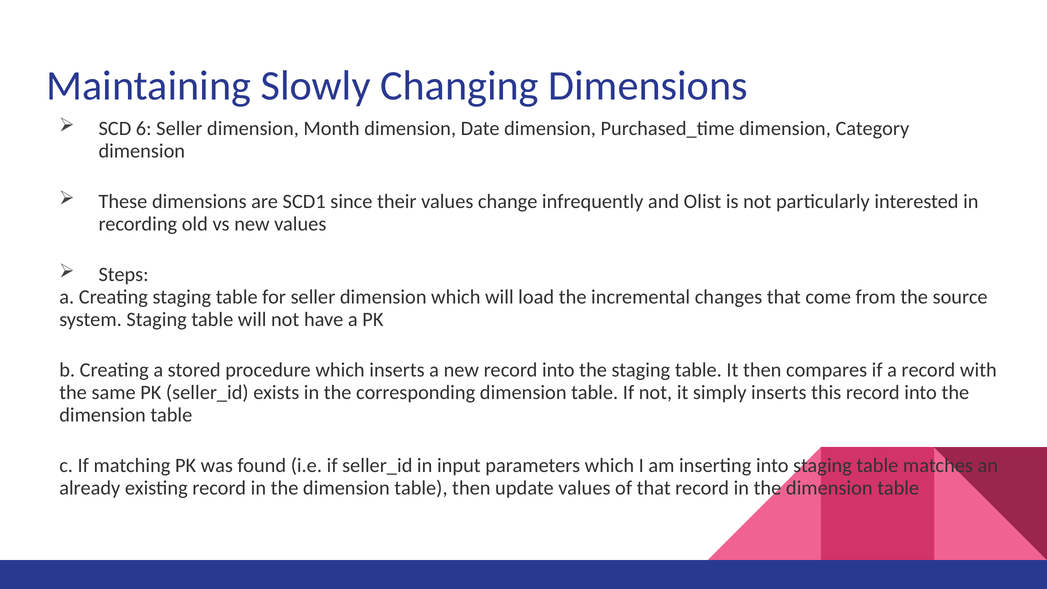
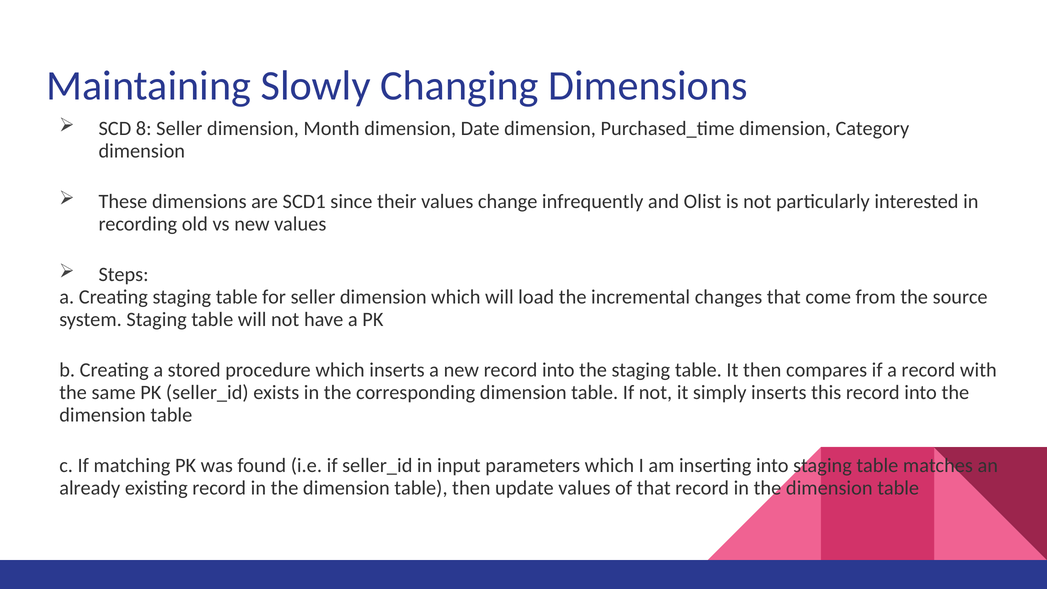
6: 6 -> 8
